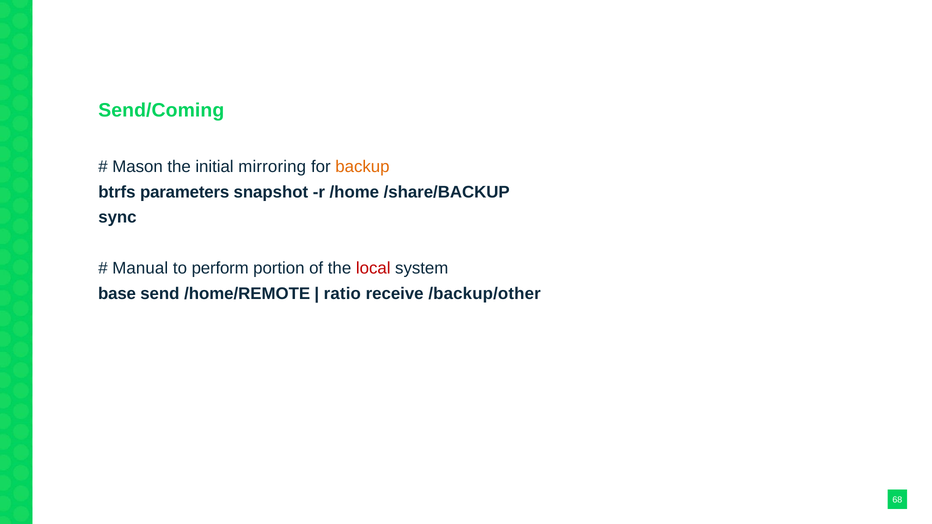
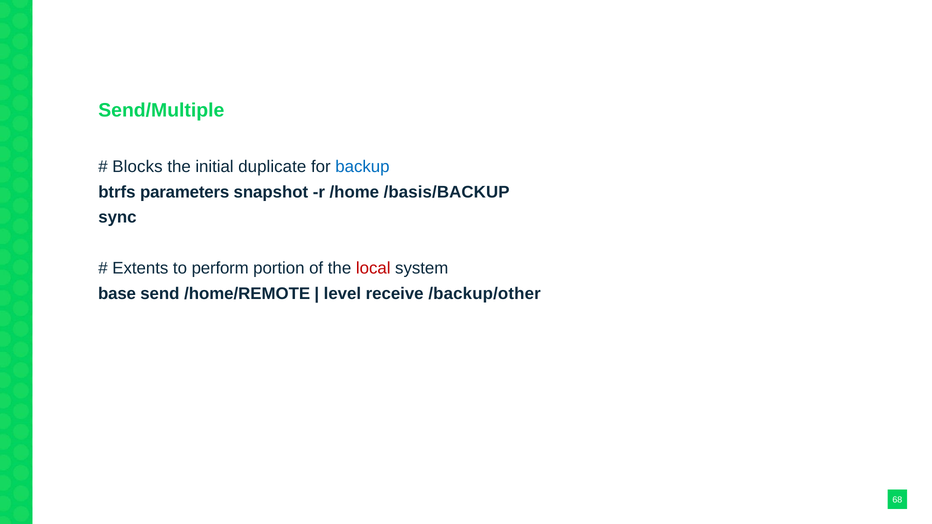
Send/Coming: Send/Coming -> Send/Multiple
Mason: Mason -> Blocks
mirroring: mirroring -> duplicate
backup colour: orange -> blue
/share/BACKUP: /share/BACKUP -> /basis/BACKUP
Manual: Manual -> Extents
ratio: ratio -> level
